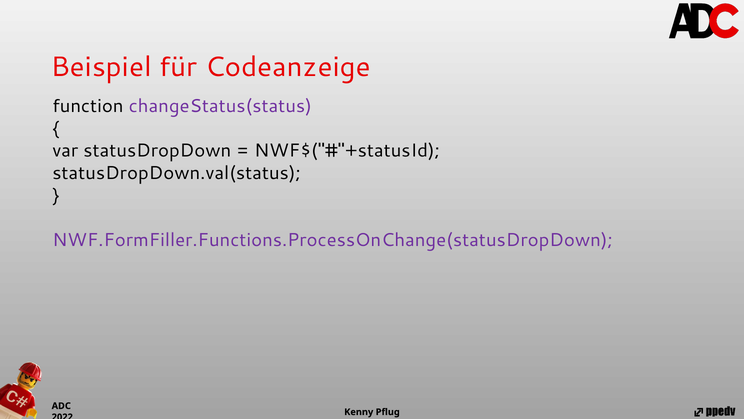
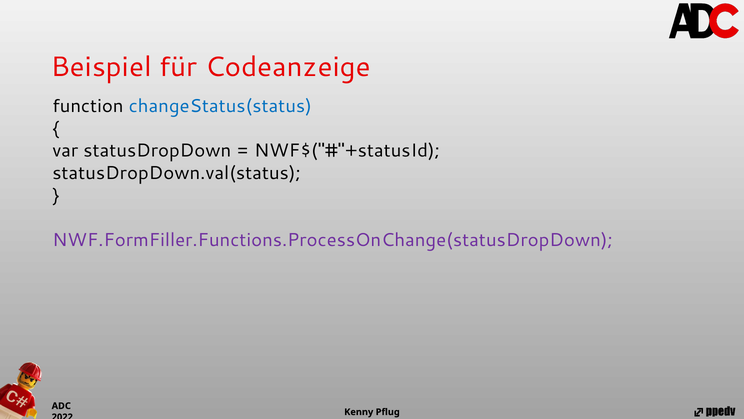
changeStatus(status colour: purple -> blue
